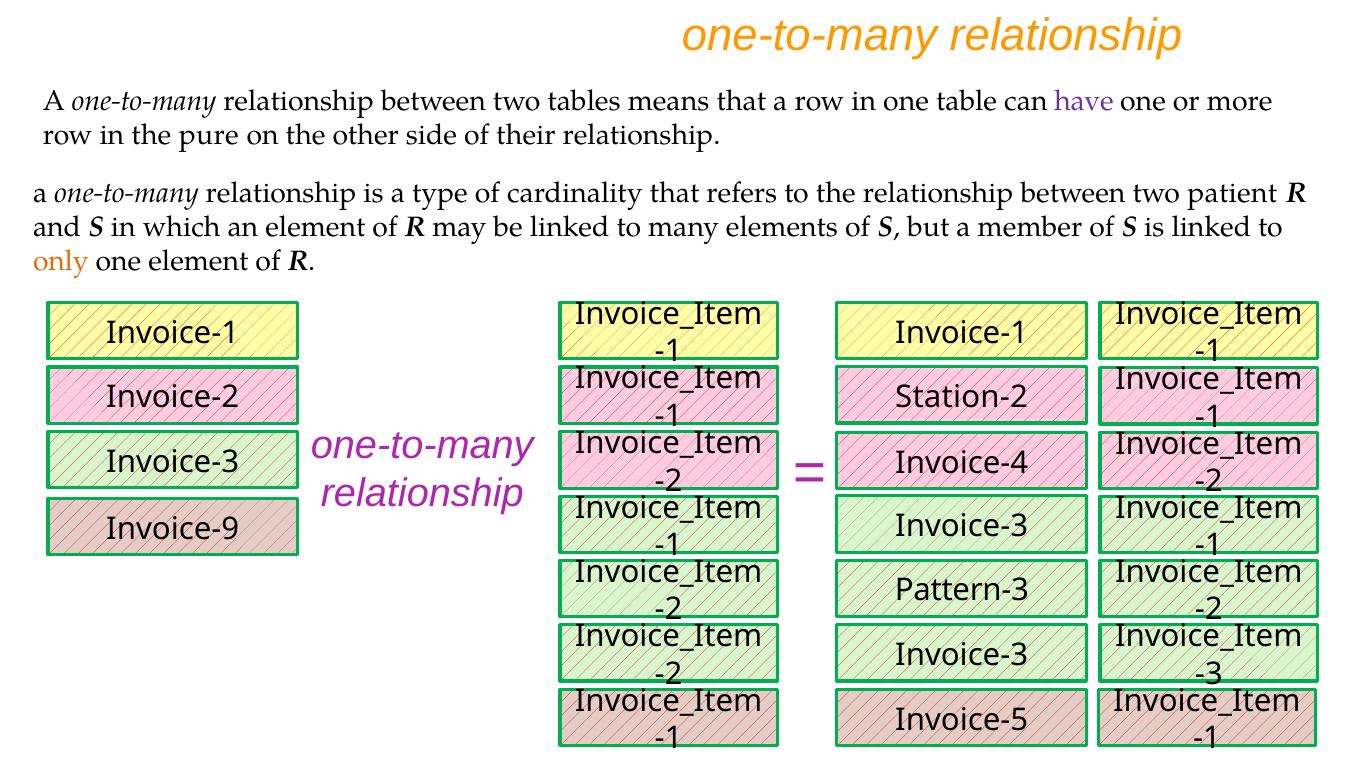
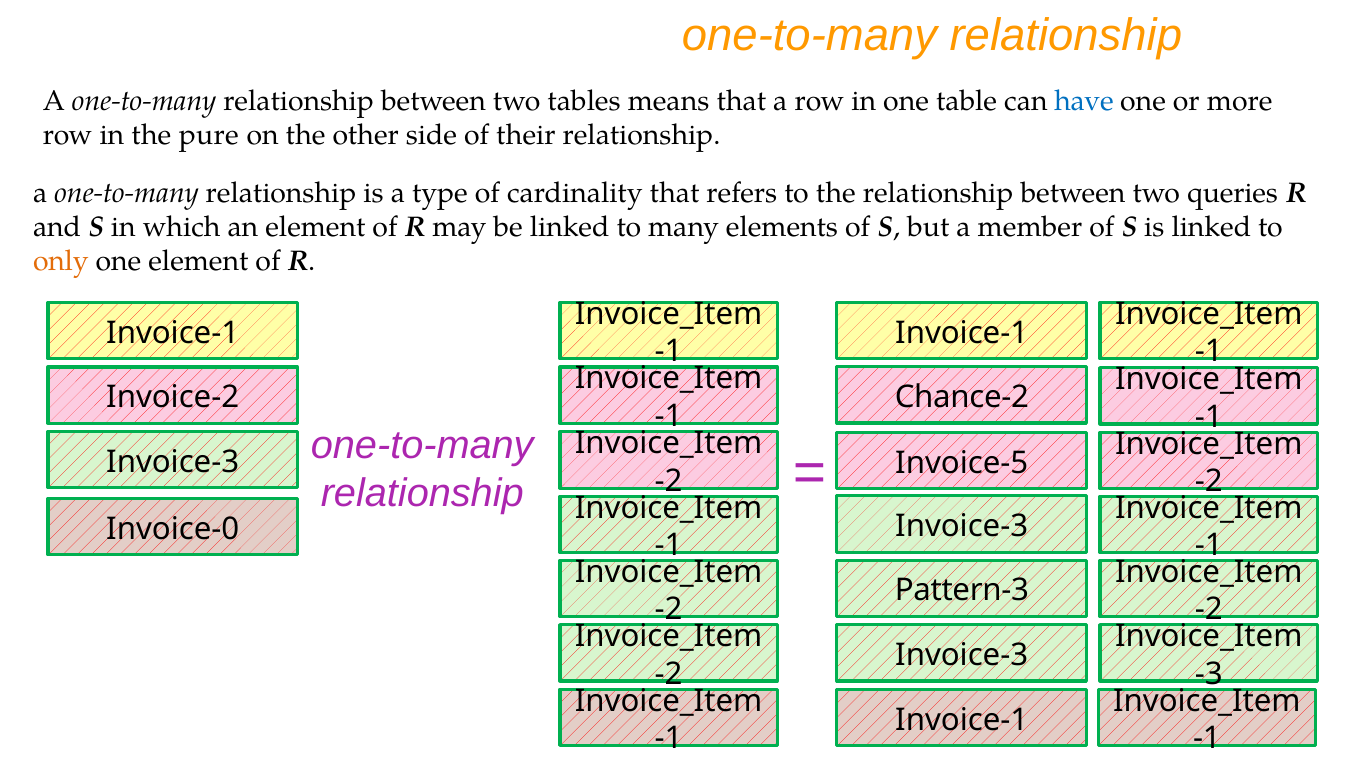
have colour: purple -> blue
patient: patient -> queries
Station-2: Station-2 -> Chance-2
Invoice-4: Invoice-4 -> Invoice-5
Invoice-9: Invoice-9 -> Invoice-0
Invoice-5 at (962, 720): Invoice-5 -> Invoice-1
